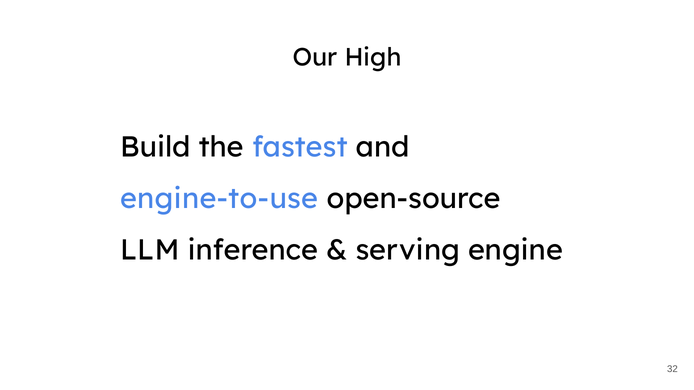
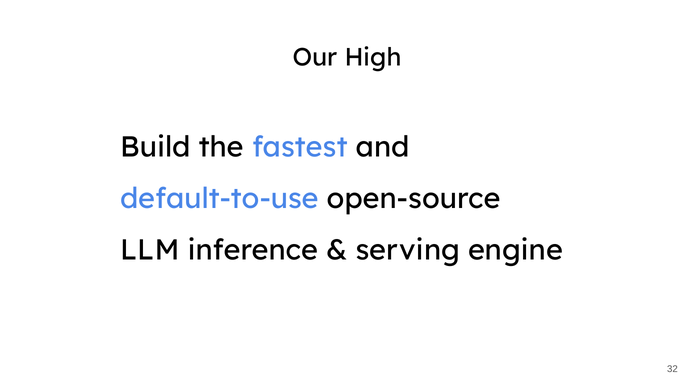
engine-to-use: engine-to-use -> default-to-use
